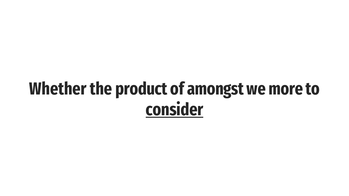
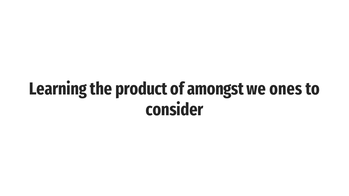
Whether: Whether -> Learning
more: more -> ones
consider underline: present -> none
